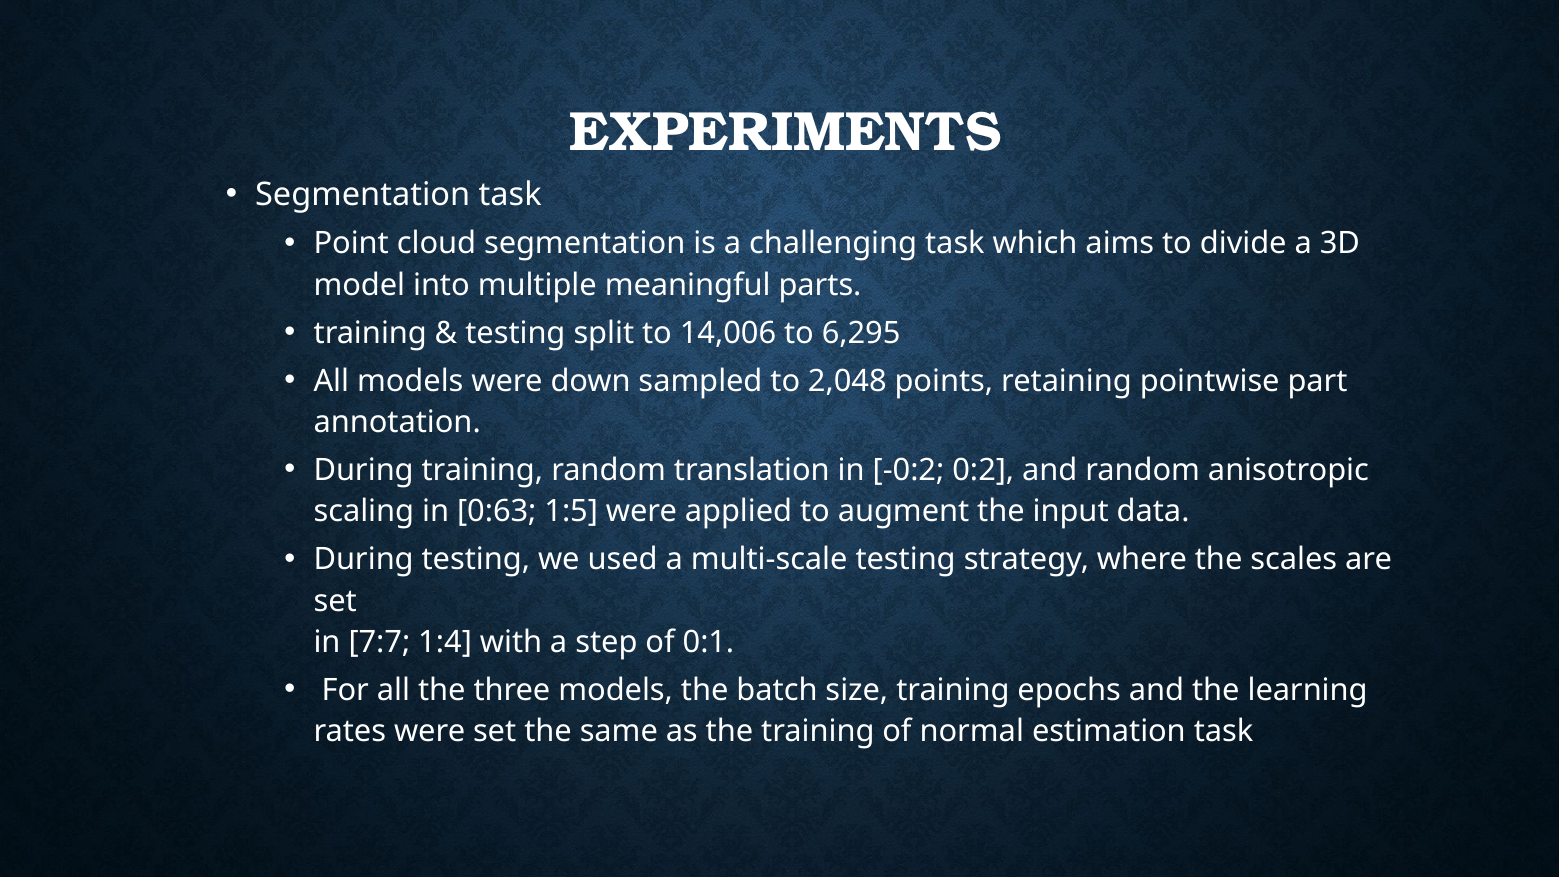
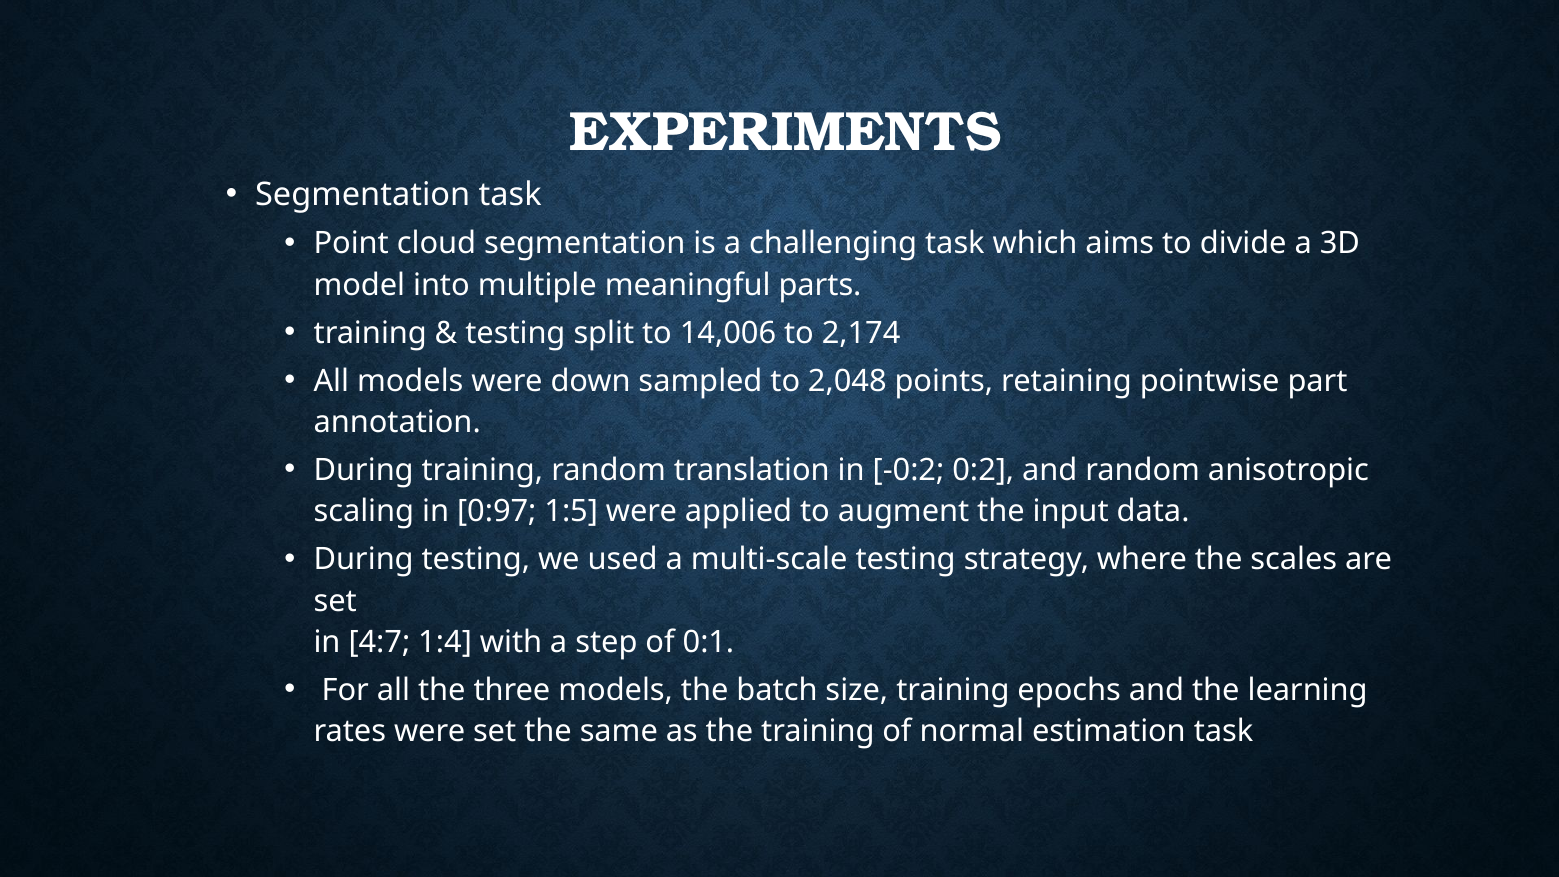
6,295: 6,295 -> 2,174
0:63: 0:63 -> 0:97
7:7: 7:7 -> 4:7
